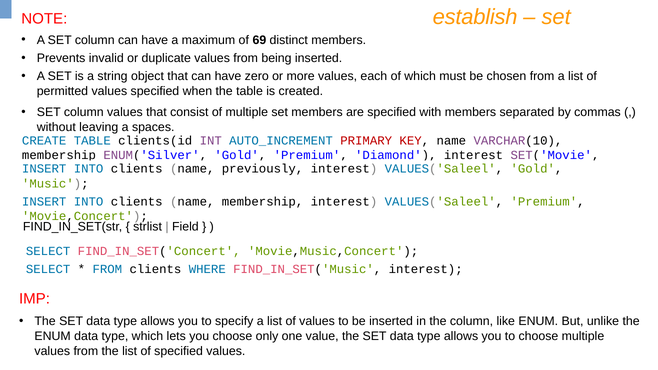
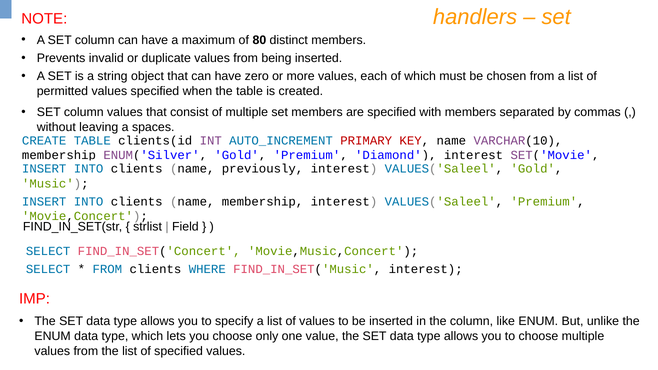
establish: establish -> handlers
69: 69 -> 80
